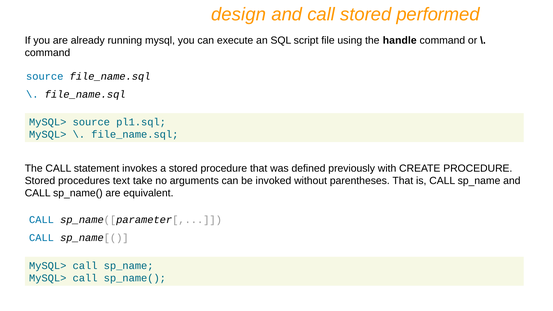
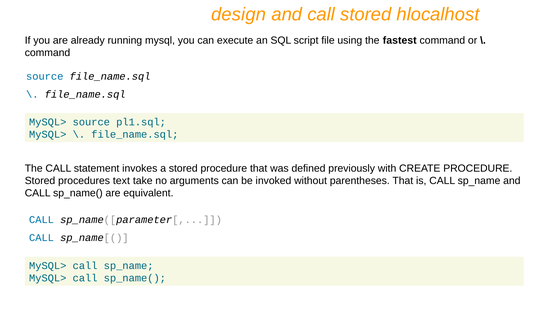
performed: performed -> hlocalhost
handle: handle -> fastest
